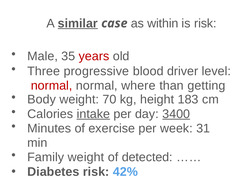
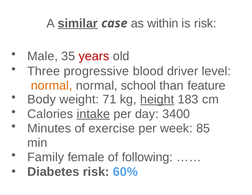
normal at (52, 86) colour: red -> orange
where: where -> school
getting: getting -> feature
70: 70 -> 71
height underline: none -> present
3400 underline: present -> none
31: 31 -> 85
Family weight: weight -> female
detected: detected -> following
42%: 42% -> 60%
